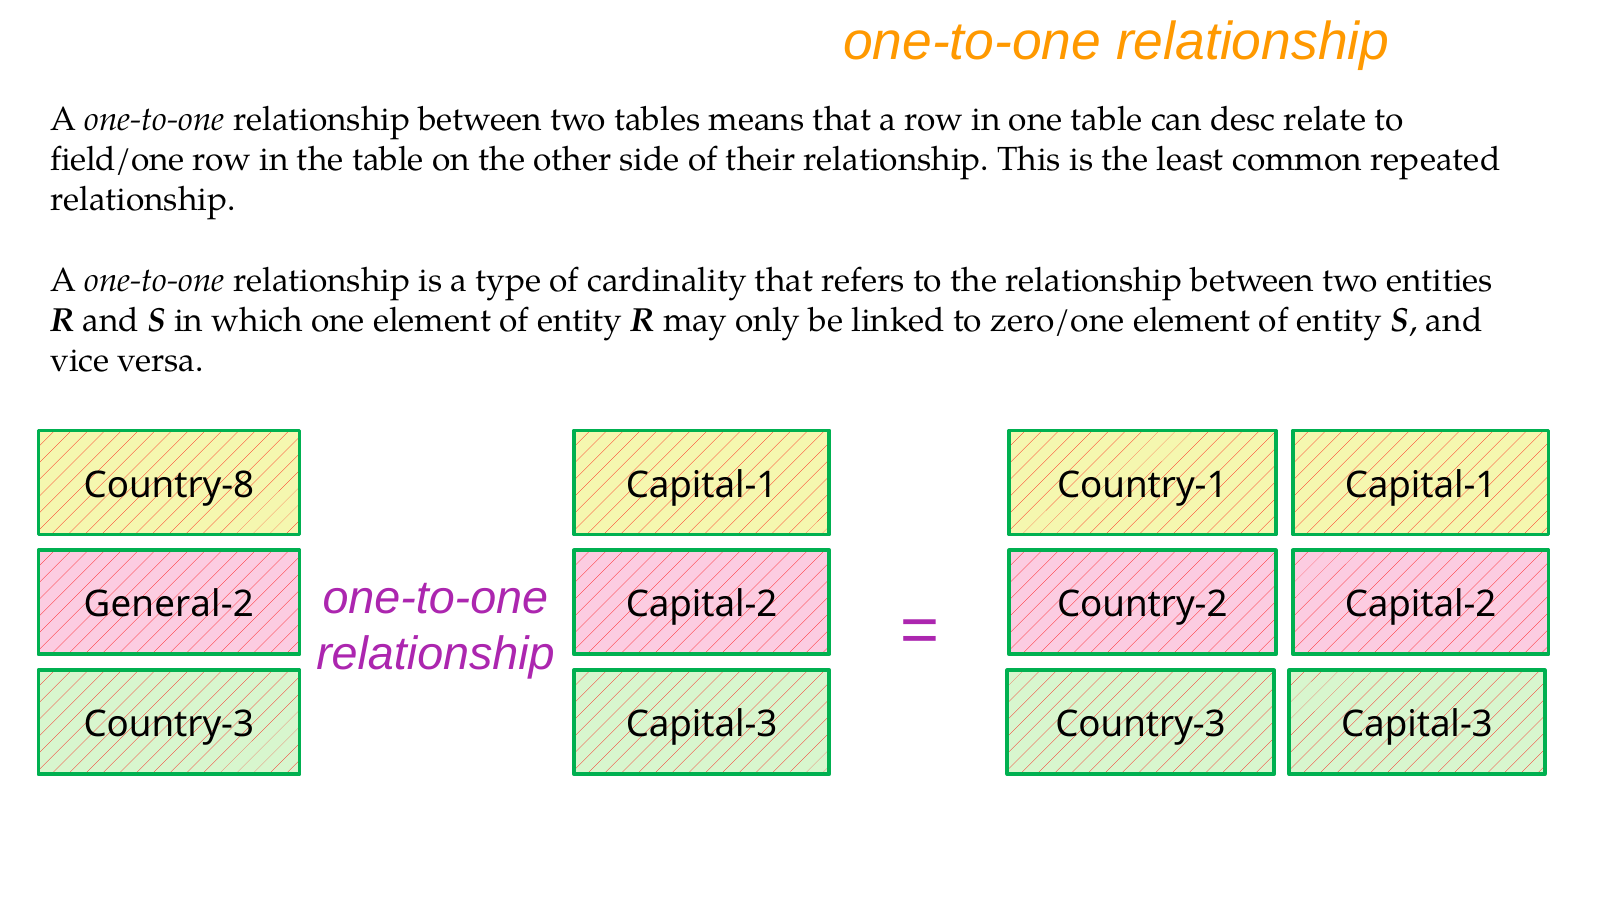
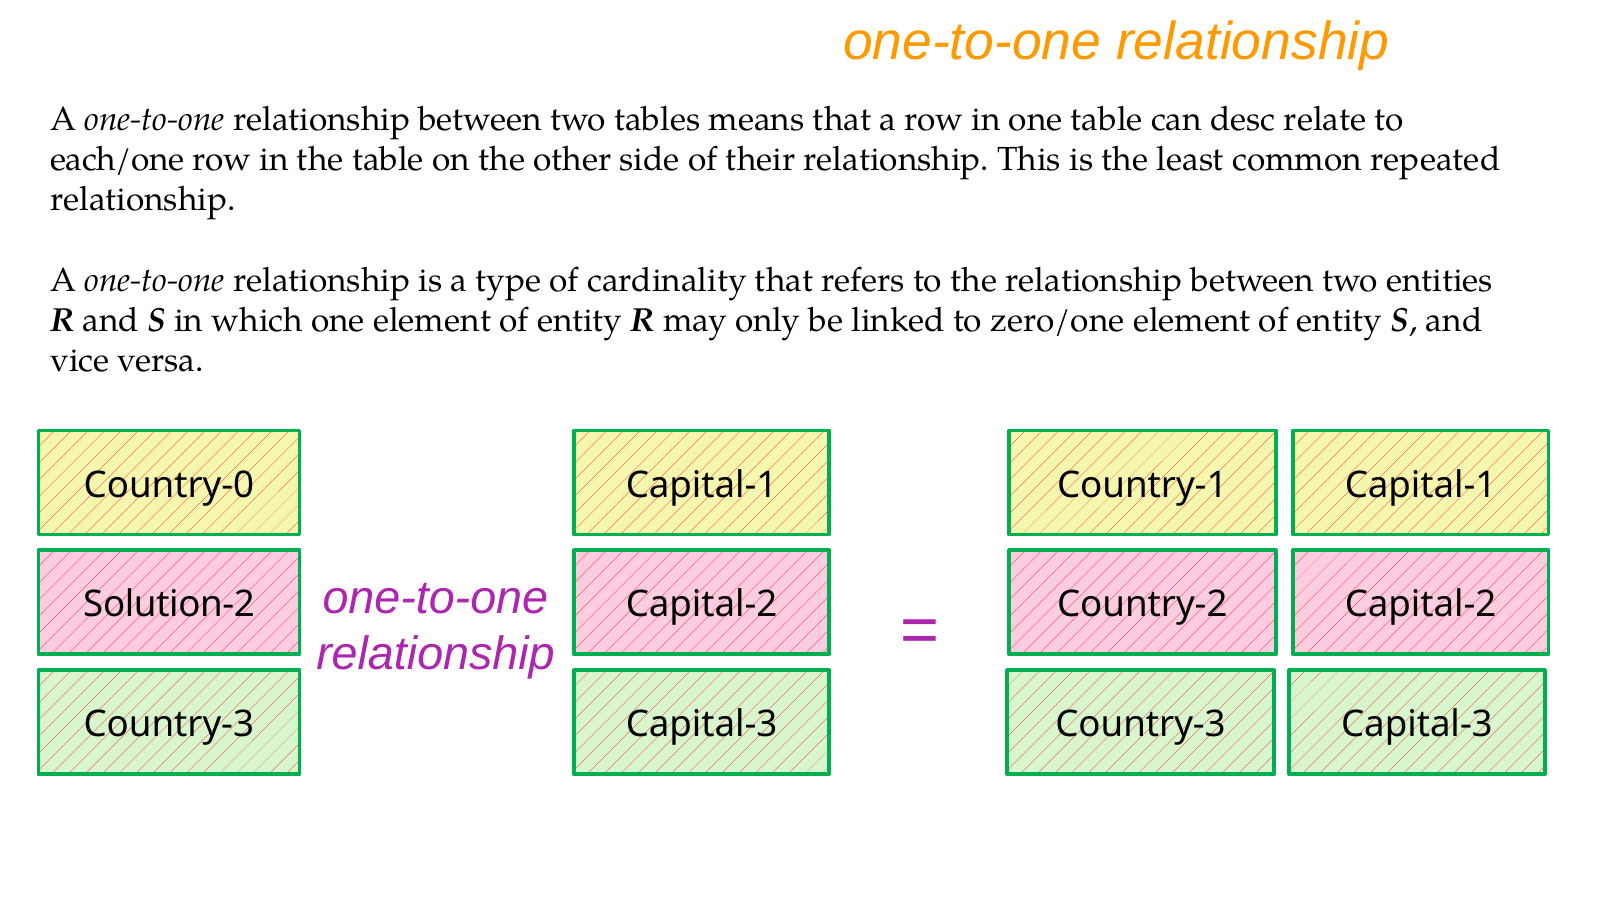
field/one: field/one -> each/one
Country-8: Country-8 -> Country-0
General-2: General-2 -> Solution-2
